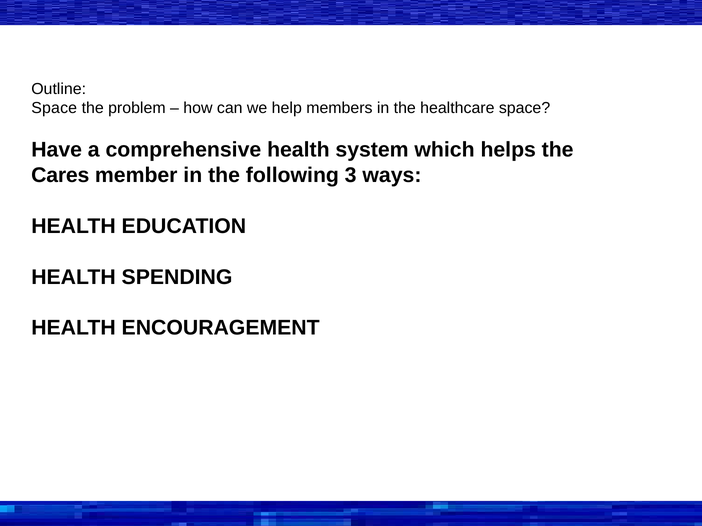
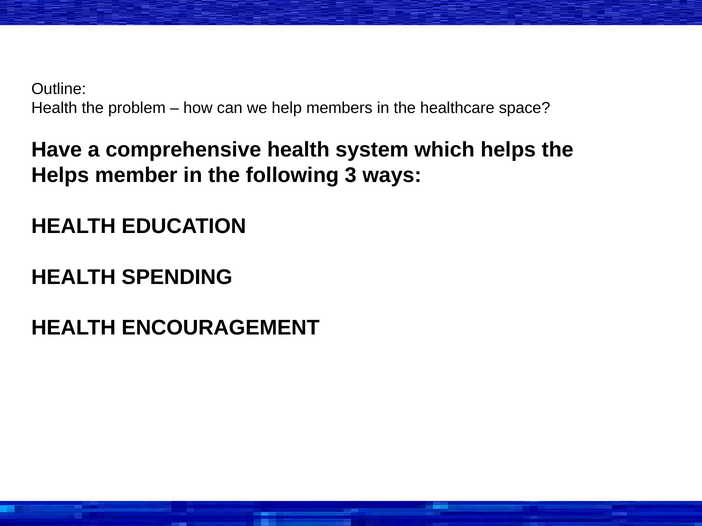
Space at (54, 108): Space -> Health
Cares at (60, 175): Cares -> Helps
